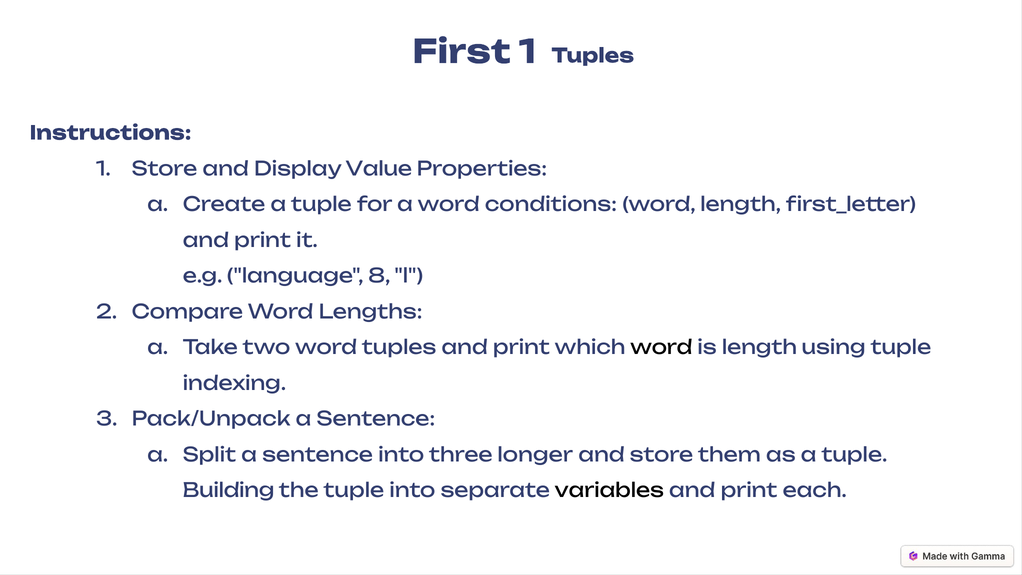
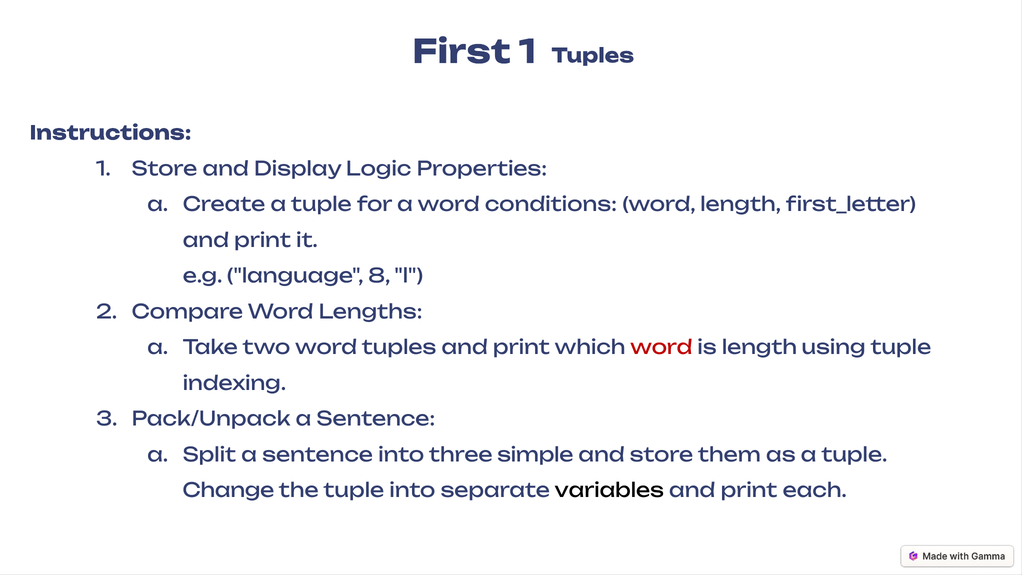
Value: Value -> Logic
word at (661, 348) colour: black -> red
longer: longer -> simple
Building: Building -> Change
